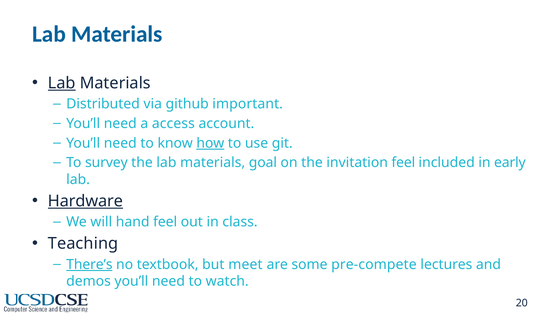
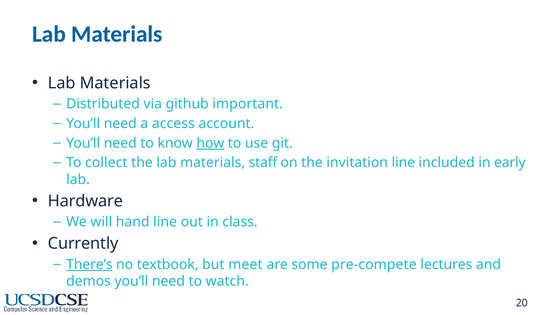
Lab at (62, 83) underline: present -> none
survey: survey -> collect
goal: goal -> staff
invitation feel: feel -> line
Hardware underline: present -> none
hand feel: feel -> line
Teaching: Teaching -> Currently
